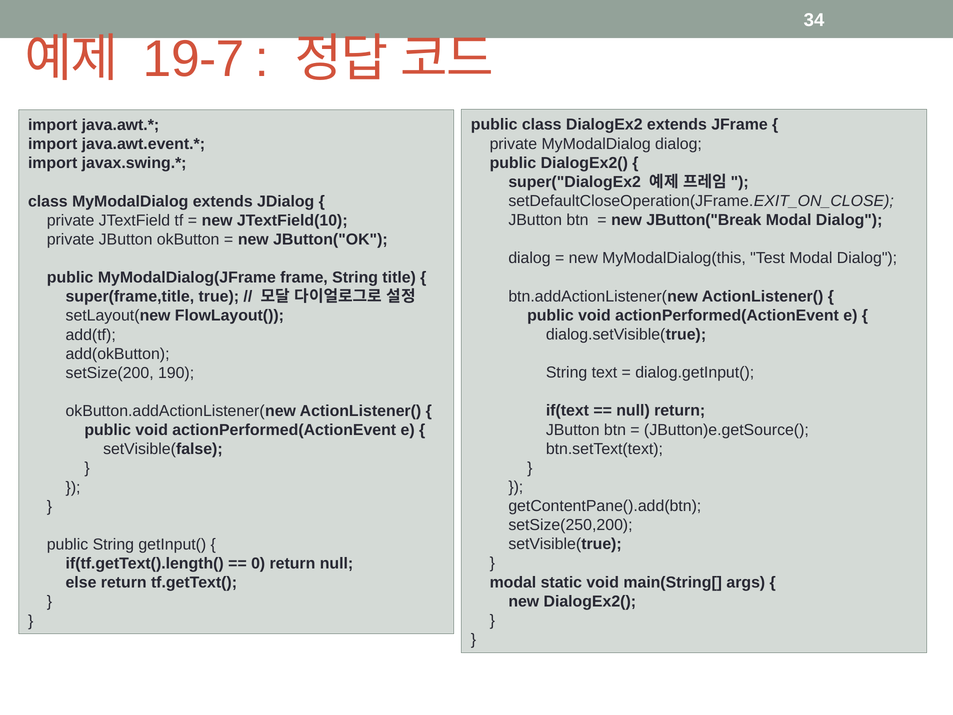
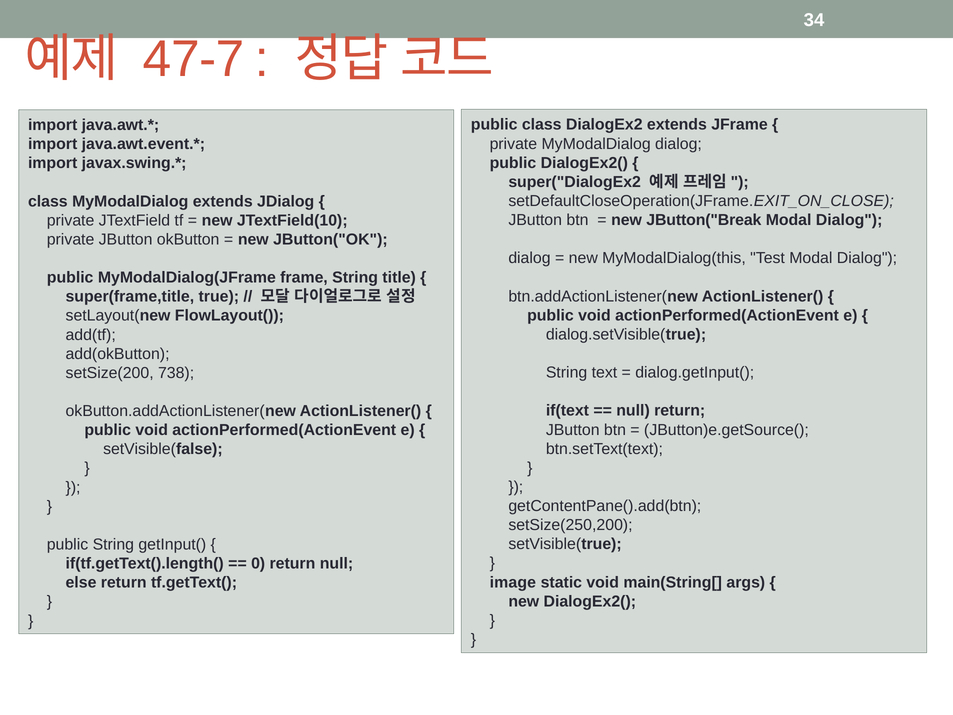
19-7: 19-7 -> 47-7
190: 190 -> 738
modal at (513, 582): modal -> image
